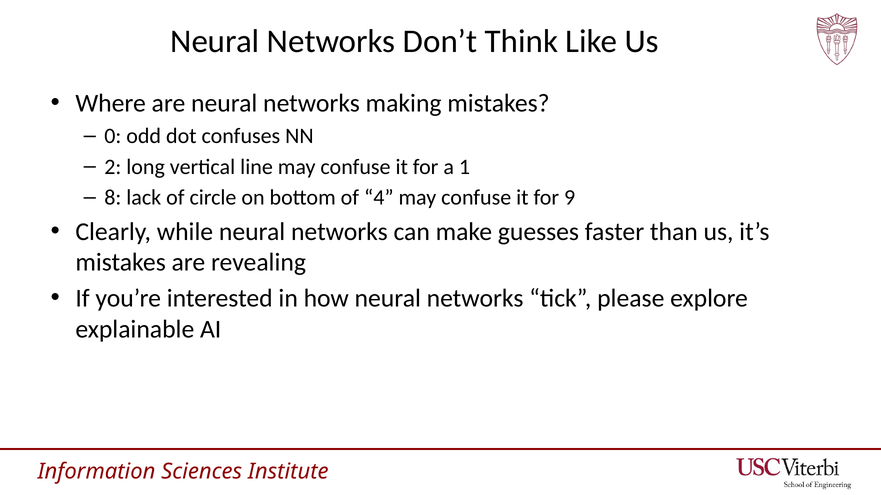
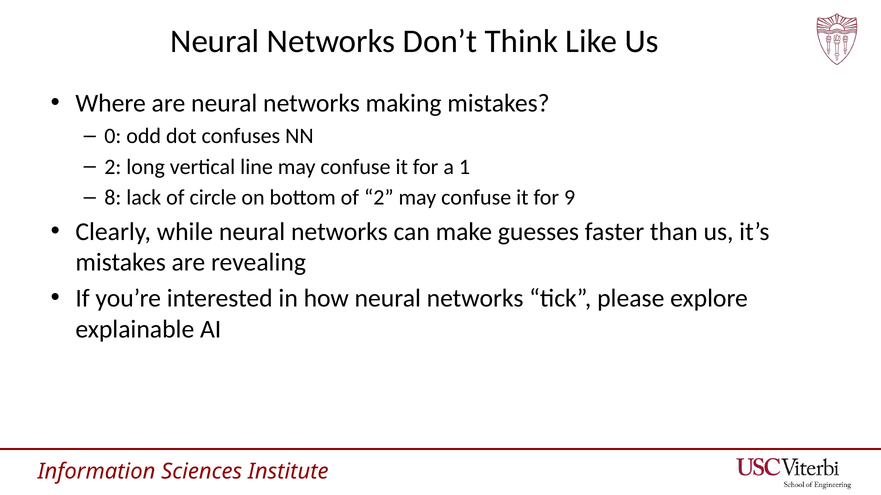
of 4: 4 -> 2
